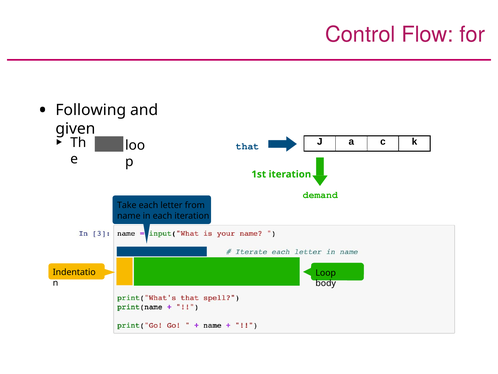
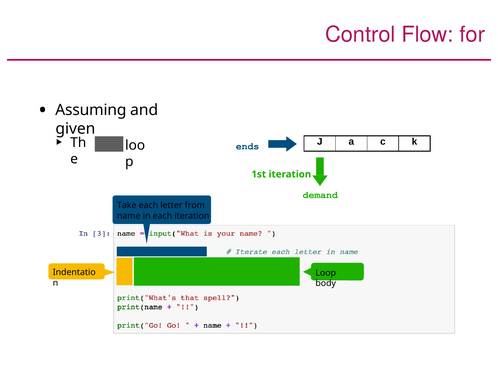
Following: Following -> Assuming
that: that -> ends
